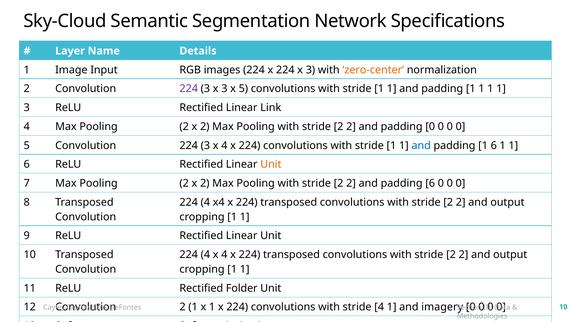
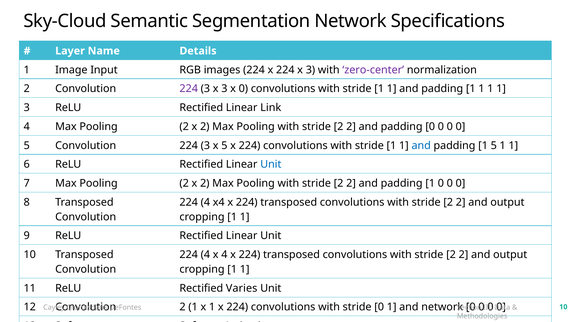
zero-center colour: orange -> purple
x 5: 5 -> 0
3 x 4: 4 -> 5
padding 1 6: 6 -> 5
Unit at (271, 165) colour: orange -> blue
2 and padding 6: 6 -> 1
Folder: Folder -> Varies
stride 4: 4 -> 0
and imagery: imagery -> network
